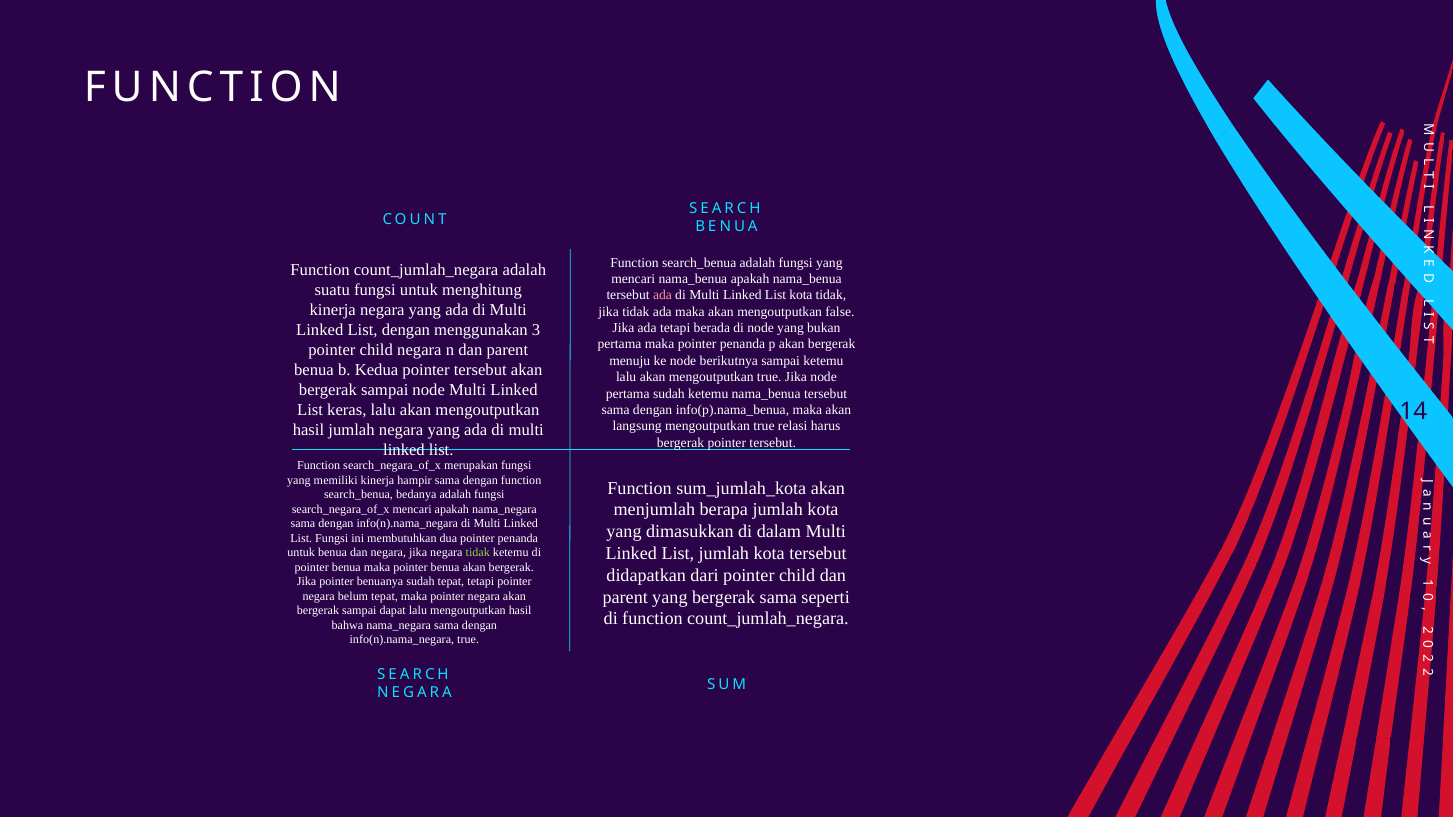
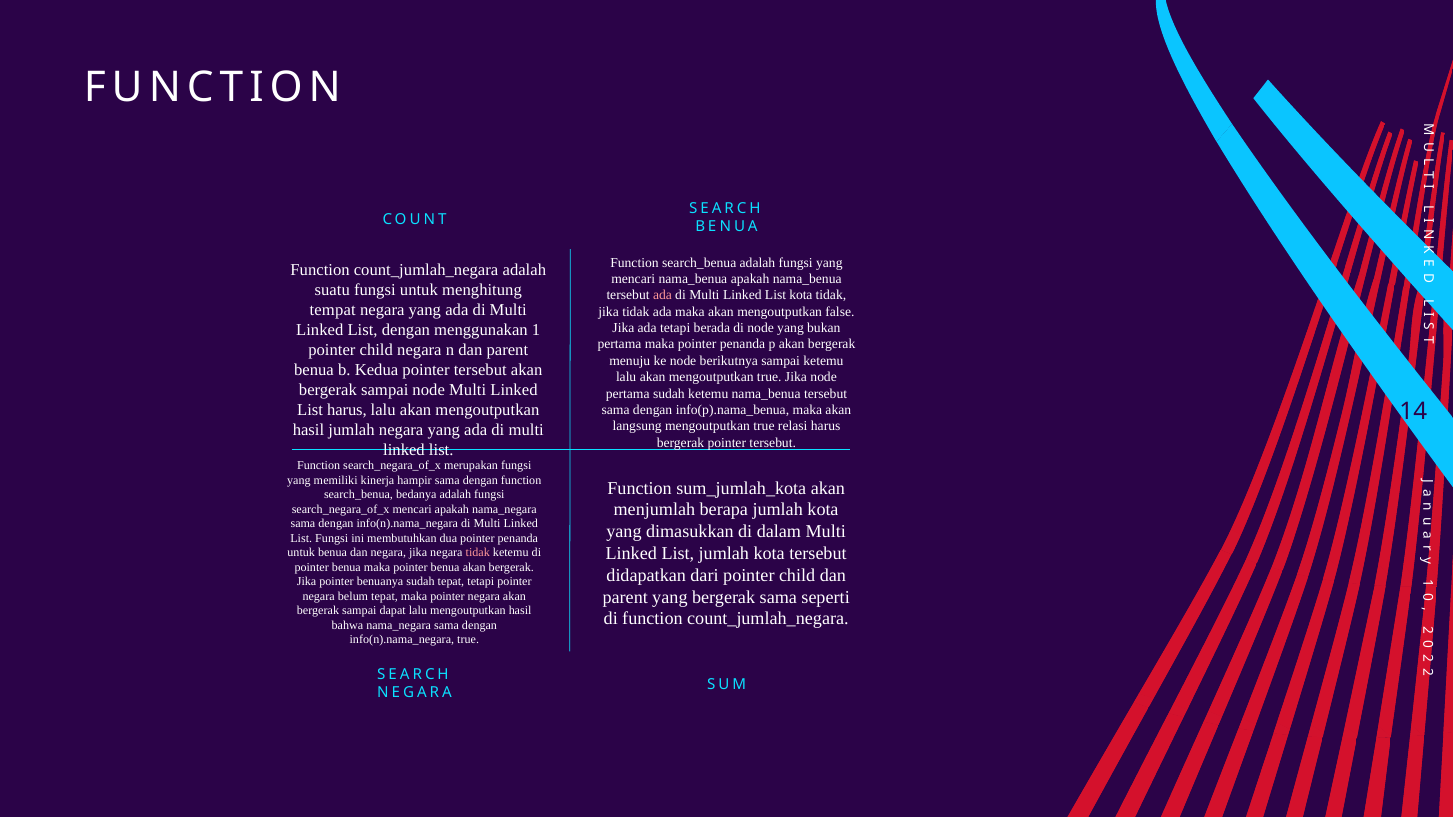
kinerja at (333, 310): kinerja -> tempat
menggunakan 3: 3 -> 1
List keras: keras -> harus
tidak at (478, 553) colour: light green -> pink
